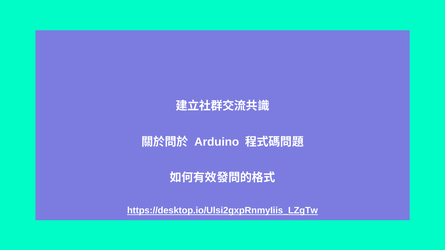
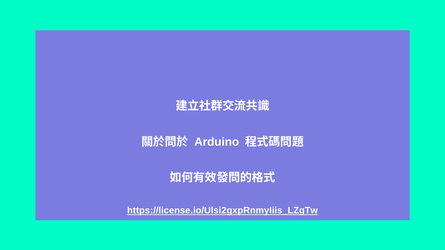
https://desktop.io/Ulsi2gxpRnmyIiis_LZgTw: https://desktop.io/Ulsi2gxpRnmyIiis_LZgTw -> https://license.io/Ulsi2gxpRnmyIiis_LZgTw
